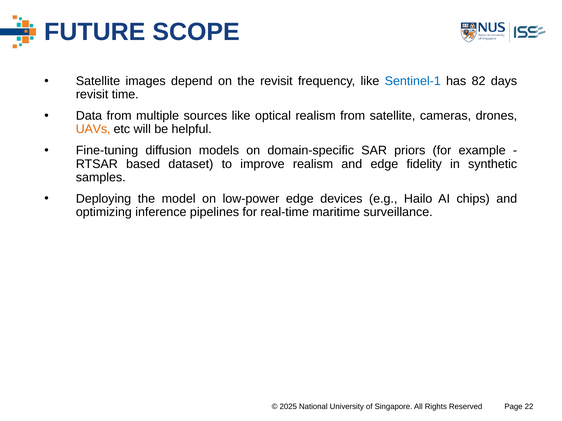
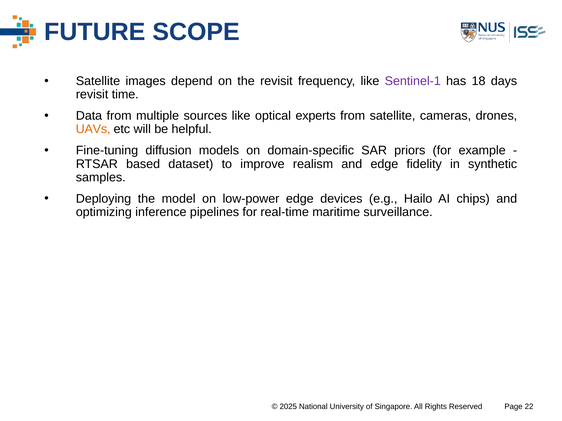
Sentinel-1 colour: blue -> purple
82: 82 -> 18
optical realism: realism -> experts
